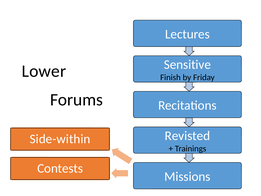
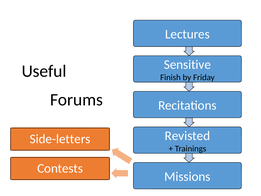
Lower: Lower -> Useful
Side-within: Side-within -> Side-letters
